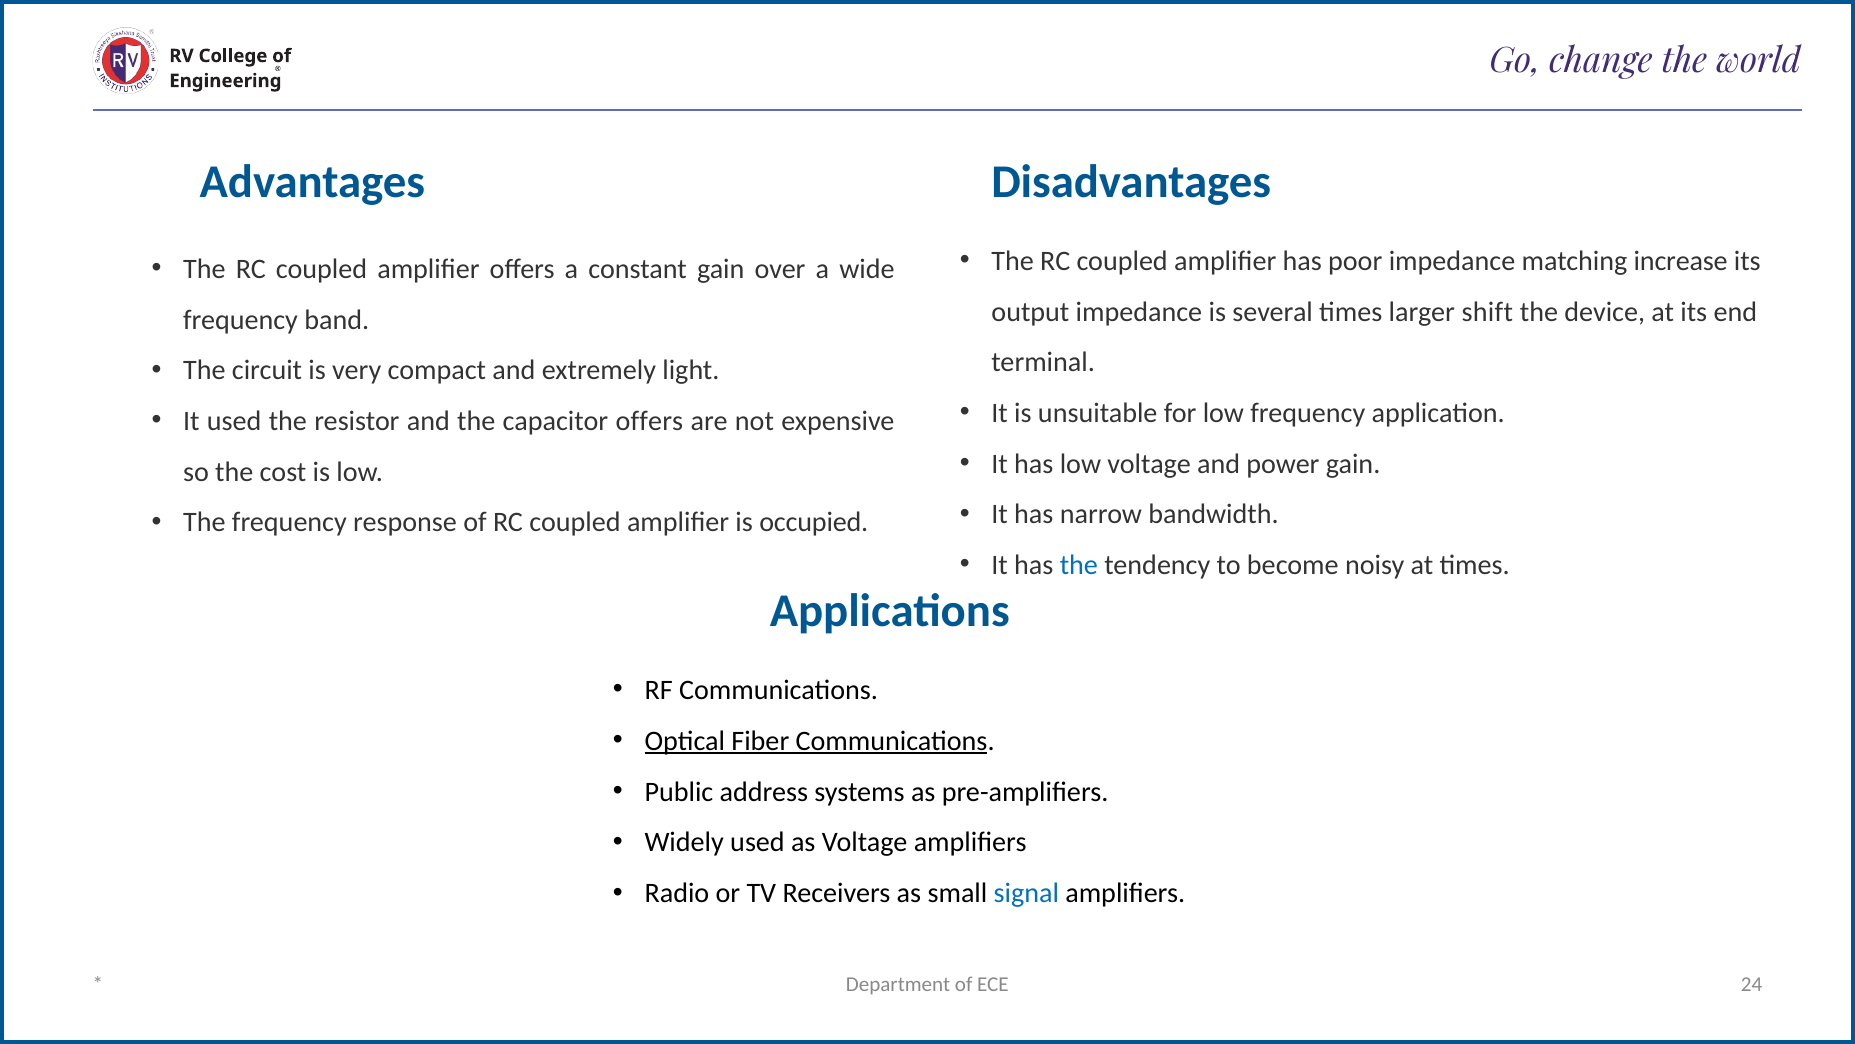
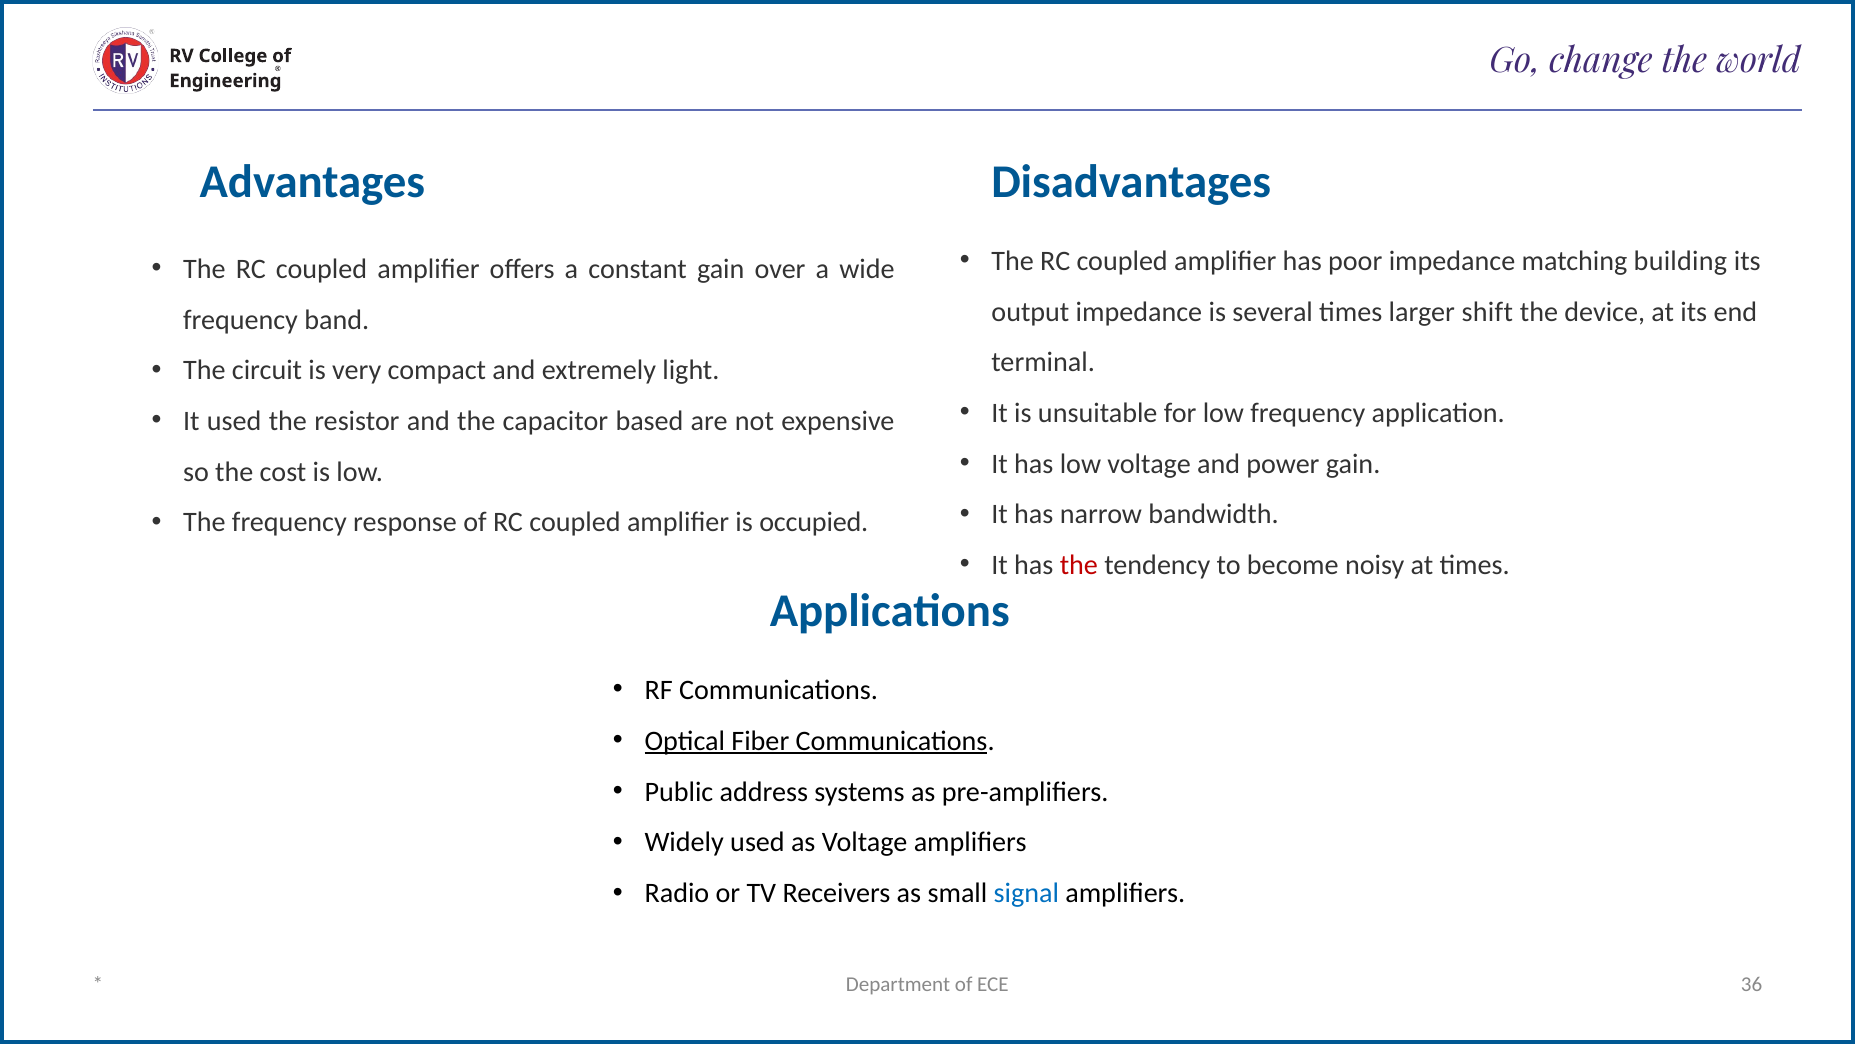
increase: increase -> building
capacitor offers: offers -> based
the at (1079, 565) colour: blue -> red
24: 24 -> 36
